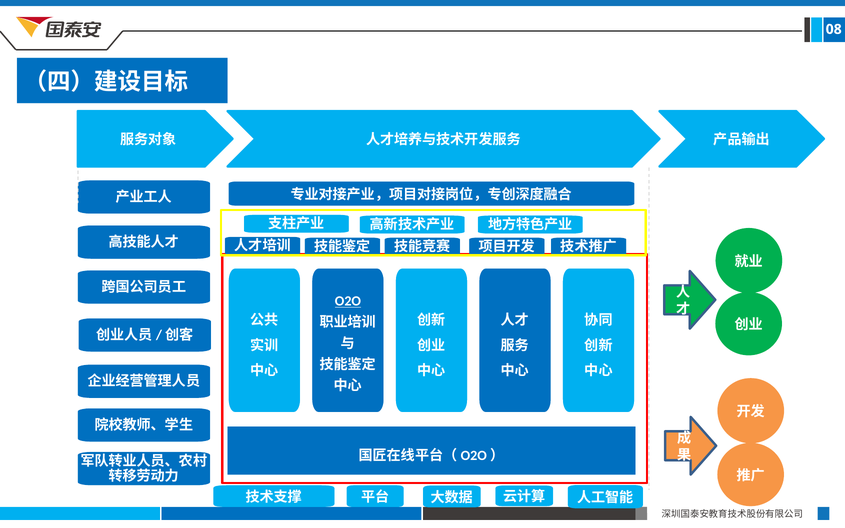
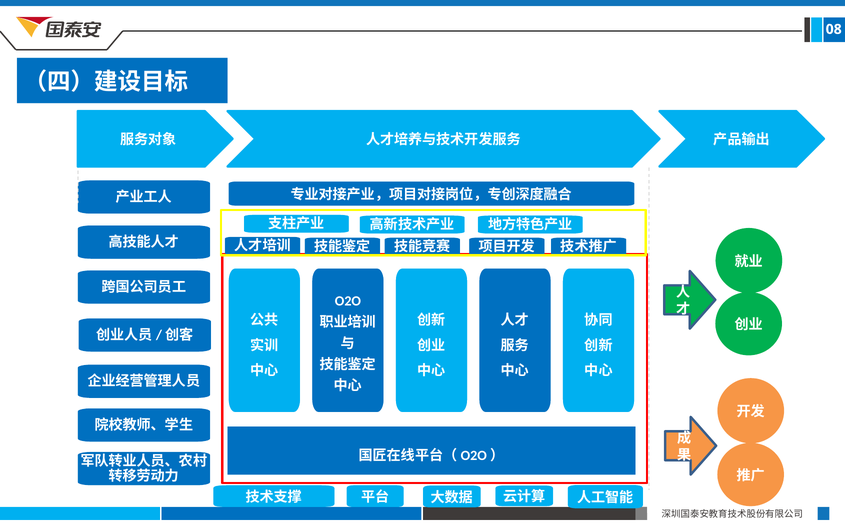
O2O underline: present -> none
